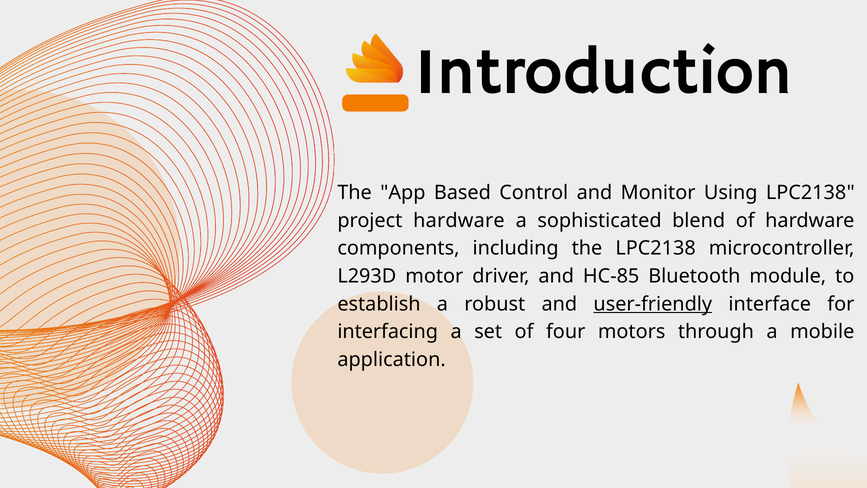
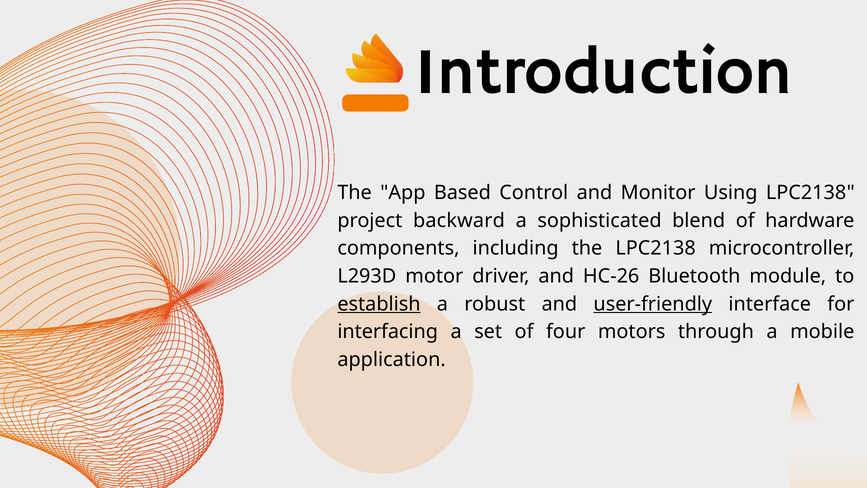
project hardware: hardware -> backward
HC-85: HC-85 -> HC-26
establish underline: none -> present
